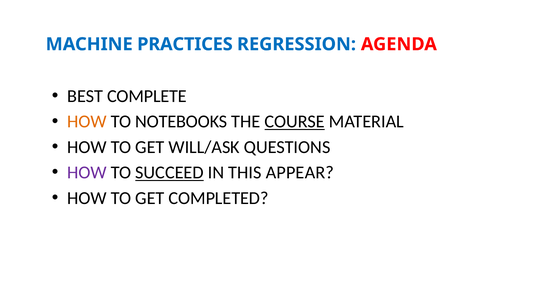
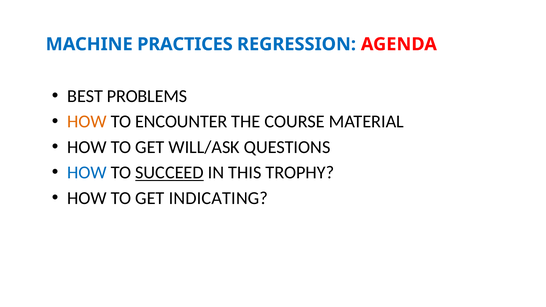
COMPLETE: COMPLETE -> PROBLEMS
NOTEBOOKS: NOTEBOOKS -> ENCOUNTER
COURSE underline: present -> none
HOW at (87, 173) colour: purple -> blue
APPEAR: APPEAR -> TROPHY
COMPLETED: COMPLETED -> INDICATING
